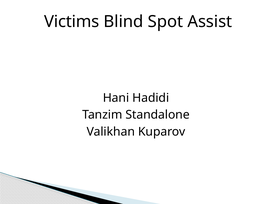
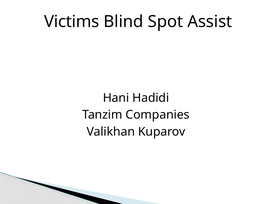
Standalone: Standalone -> Companies
